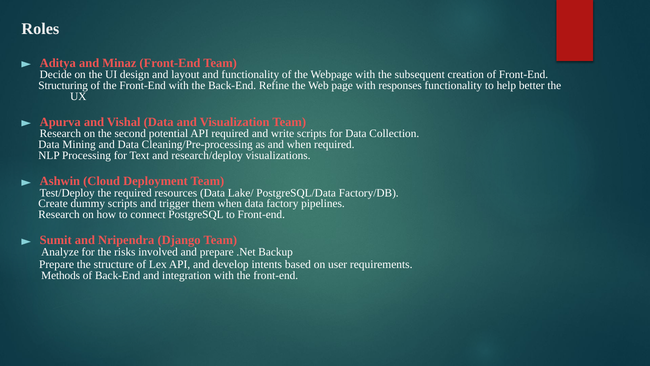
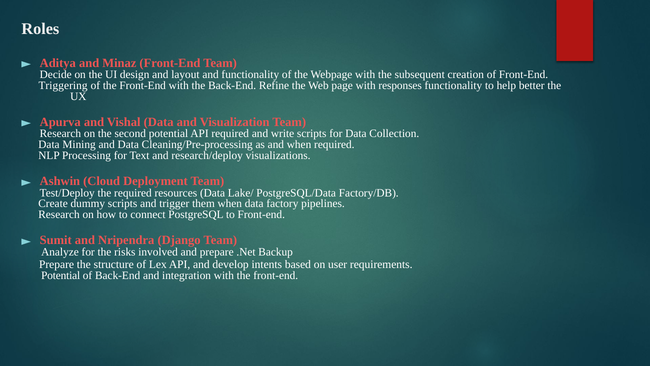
Structuring: Structuring -> Triggering
Methods at (61, 275): Methods -> Potential
